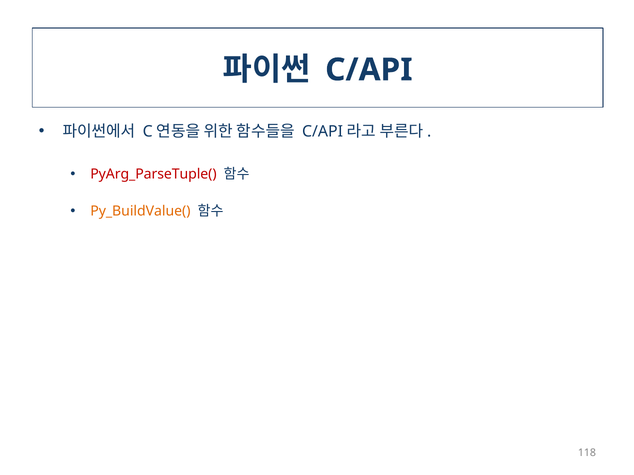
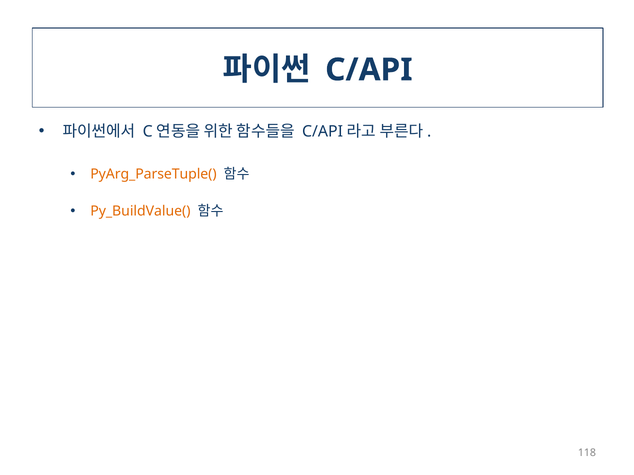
PyArg_ParseTuple( colour: red -> orange
